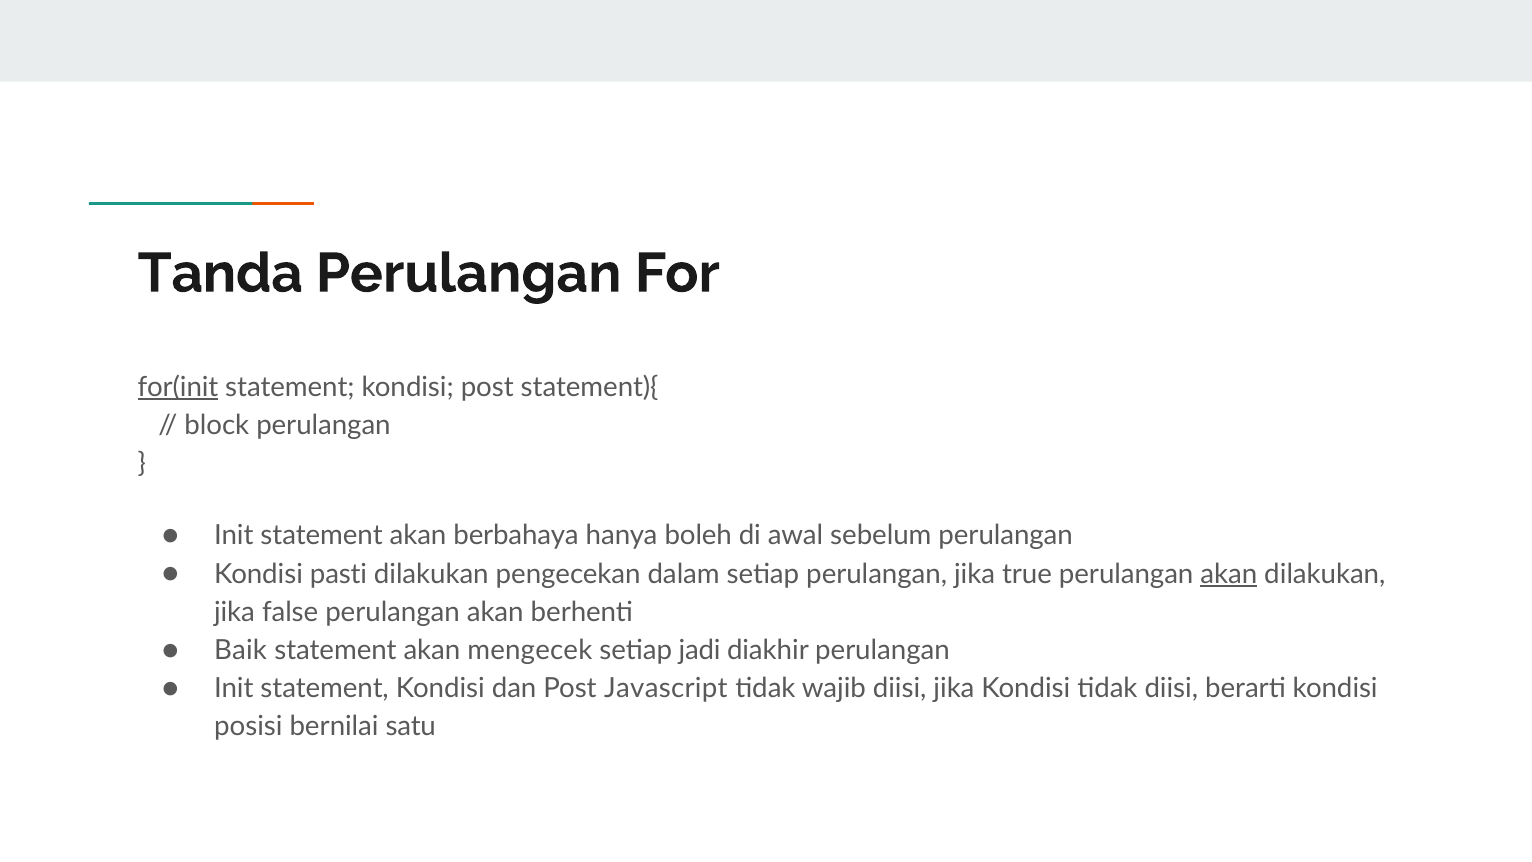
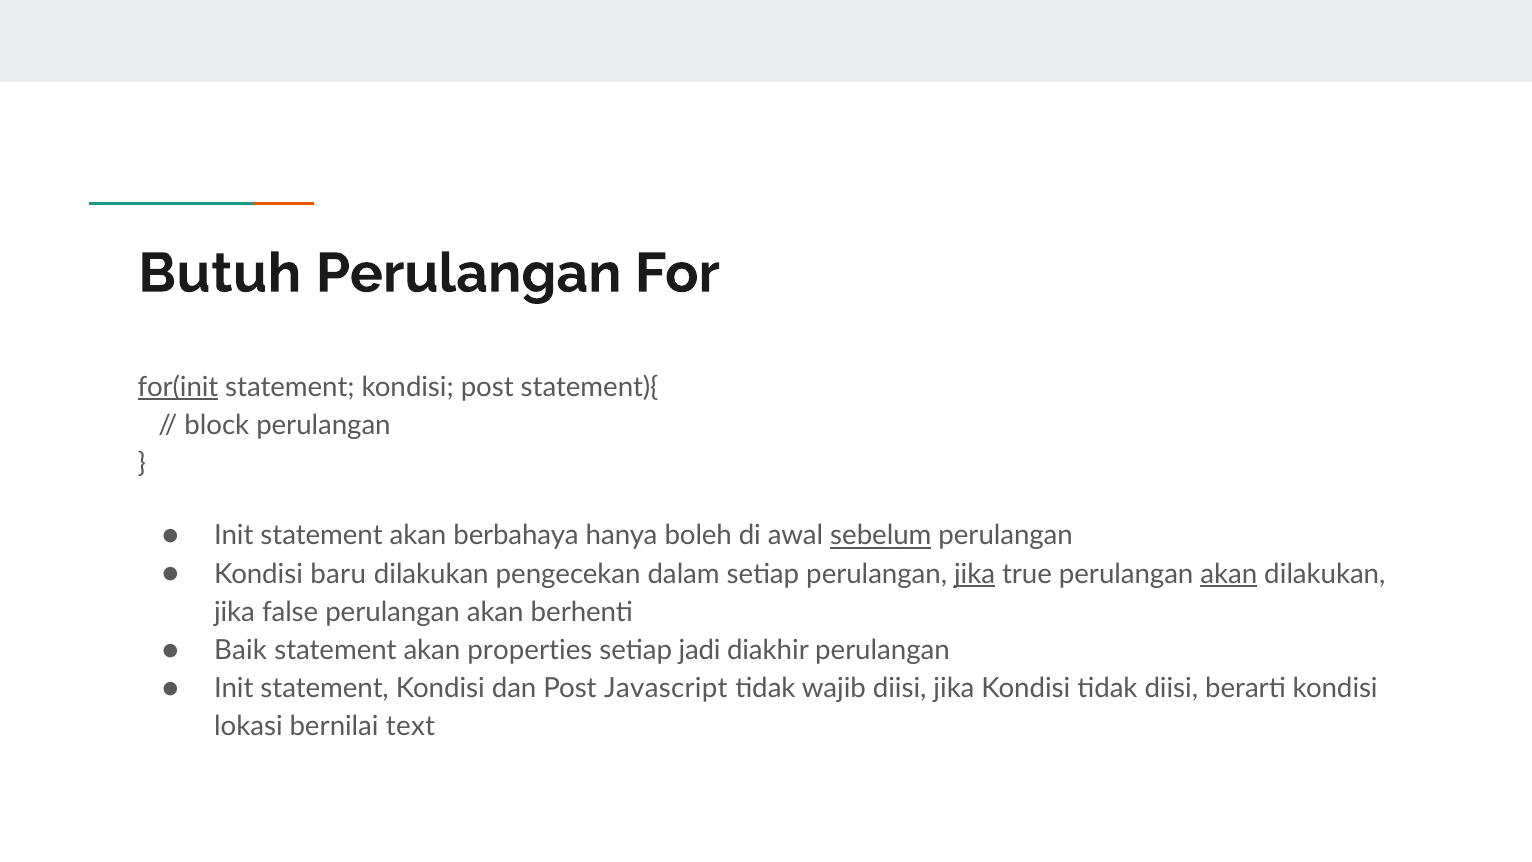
Tanda: Tanda -> Butuh
sebelum underline: none -> present
pasti: pasti -> baru
jika at (975, 574) underline: none -> present
mengecek: mengecek -> properties
posisi: posisi -> lokasi
satu: satu -> text
